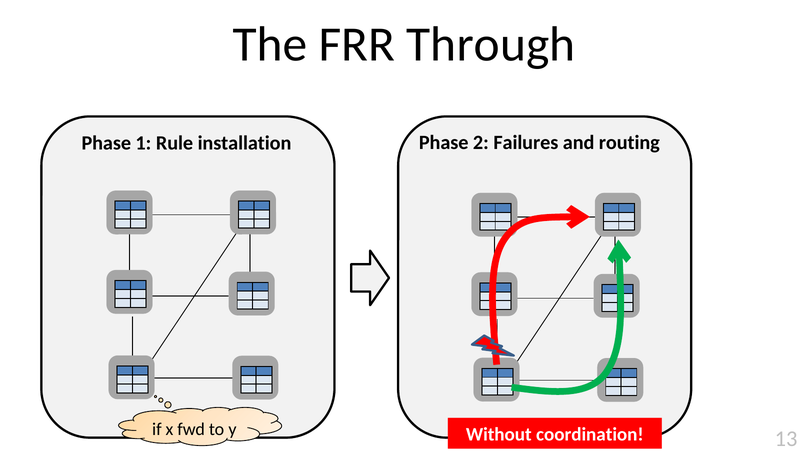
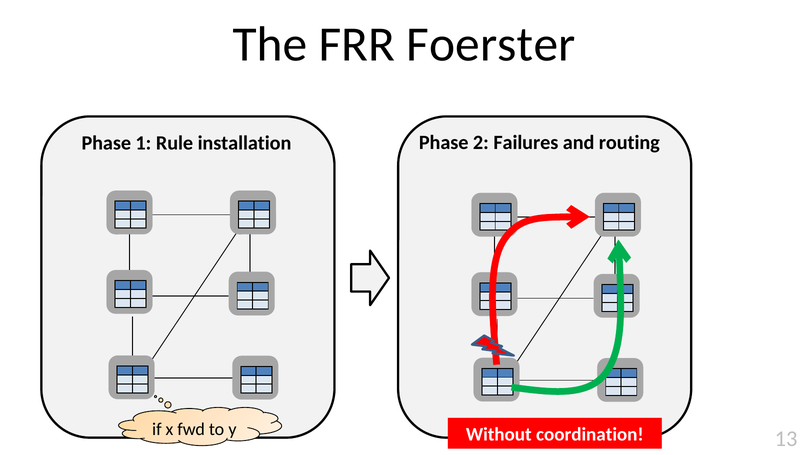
Through: Through -> Foerster
